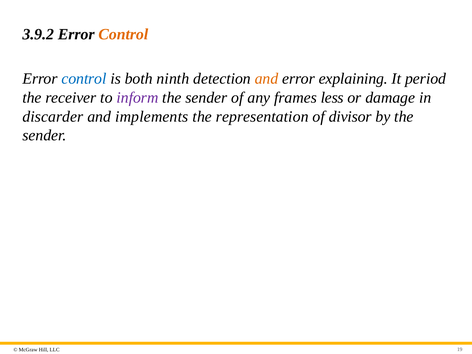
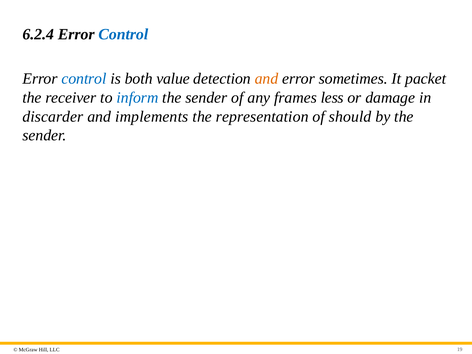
3.9.2: 3.9.2 -> 6.2.4
Control at (123, 34) colour: orange -> blue
ninth: ninth -> value
explaining: explaining -> sometimes
period: period -> packet
inform colour: purple -> blue
divisor: divisor -> should
